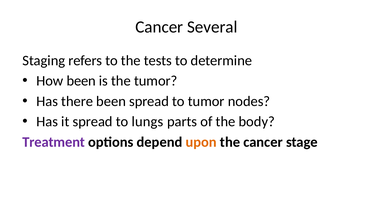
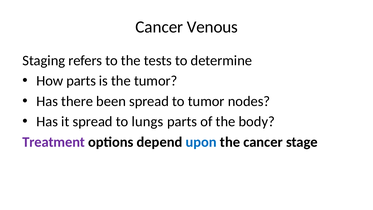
Several: Several -> Venous
How been: been -> parts
upon colour: orange -> blue
